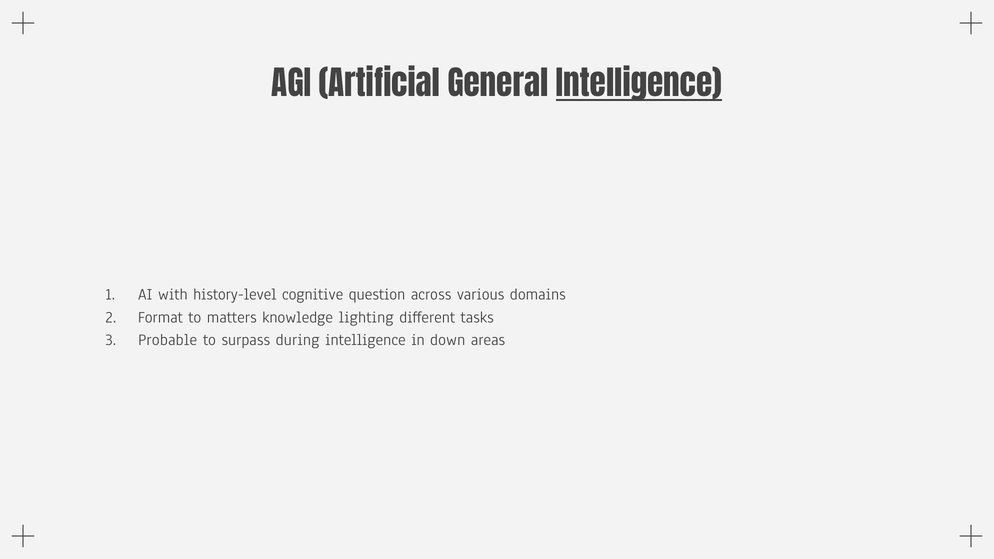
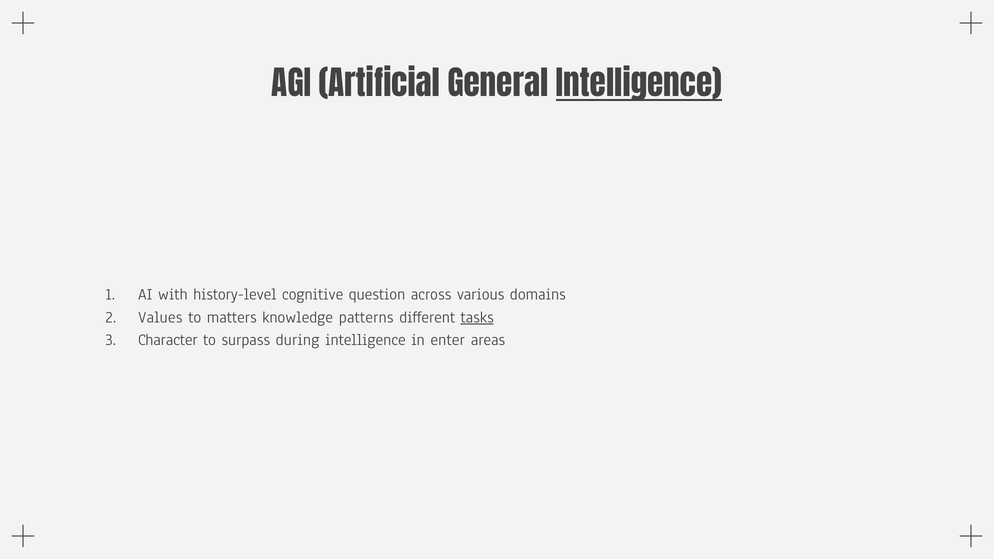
Format: Format -> Values
lighting: lighting -> patterns
tasks underline: none -> present
Probable: Probable -> Character
down: down -> enter
